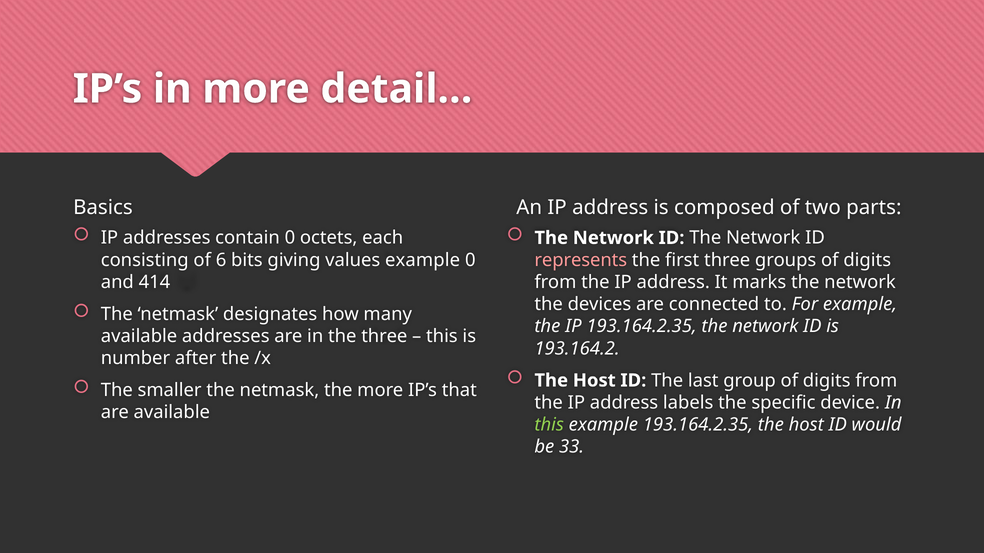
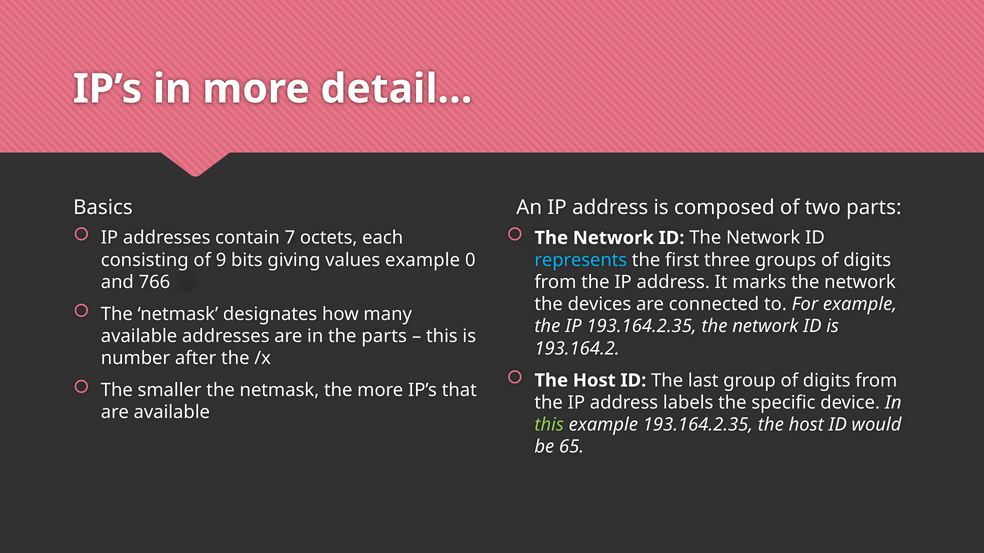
contain 0: 0 -> 7
6: 6 -> 9
represents colour: pink -> light blue
414: 414 -> 766
the three: three -> parts
33: 33 -> 65
